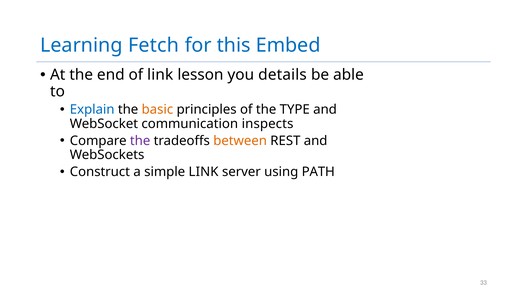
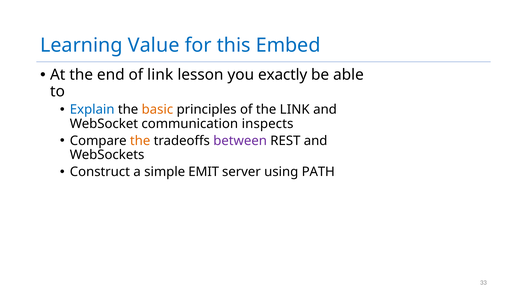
Fetch: Fetch -> Value
details: details -> exactly
the TYPE: TYPE -> LINK
the at (140, 141) colour: purple -> orange
between colour: orange -> purple
simple LINK: LINK -> EMIT
